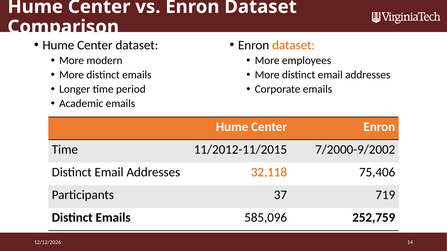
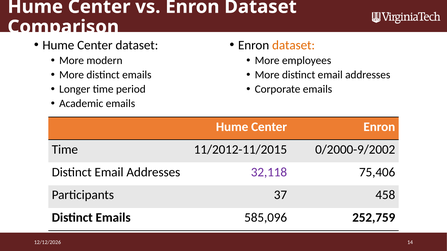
7/2000-9/2002: 7/2000-9/2002 -> 0/2000-9/2002
32,118 colour: orange -> purple
719: 719 -> 458
